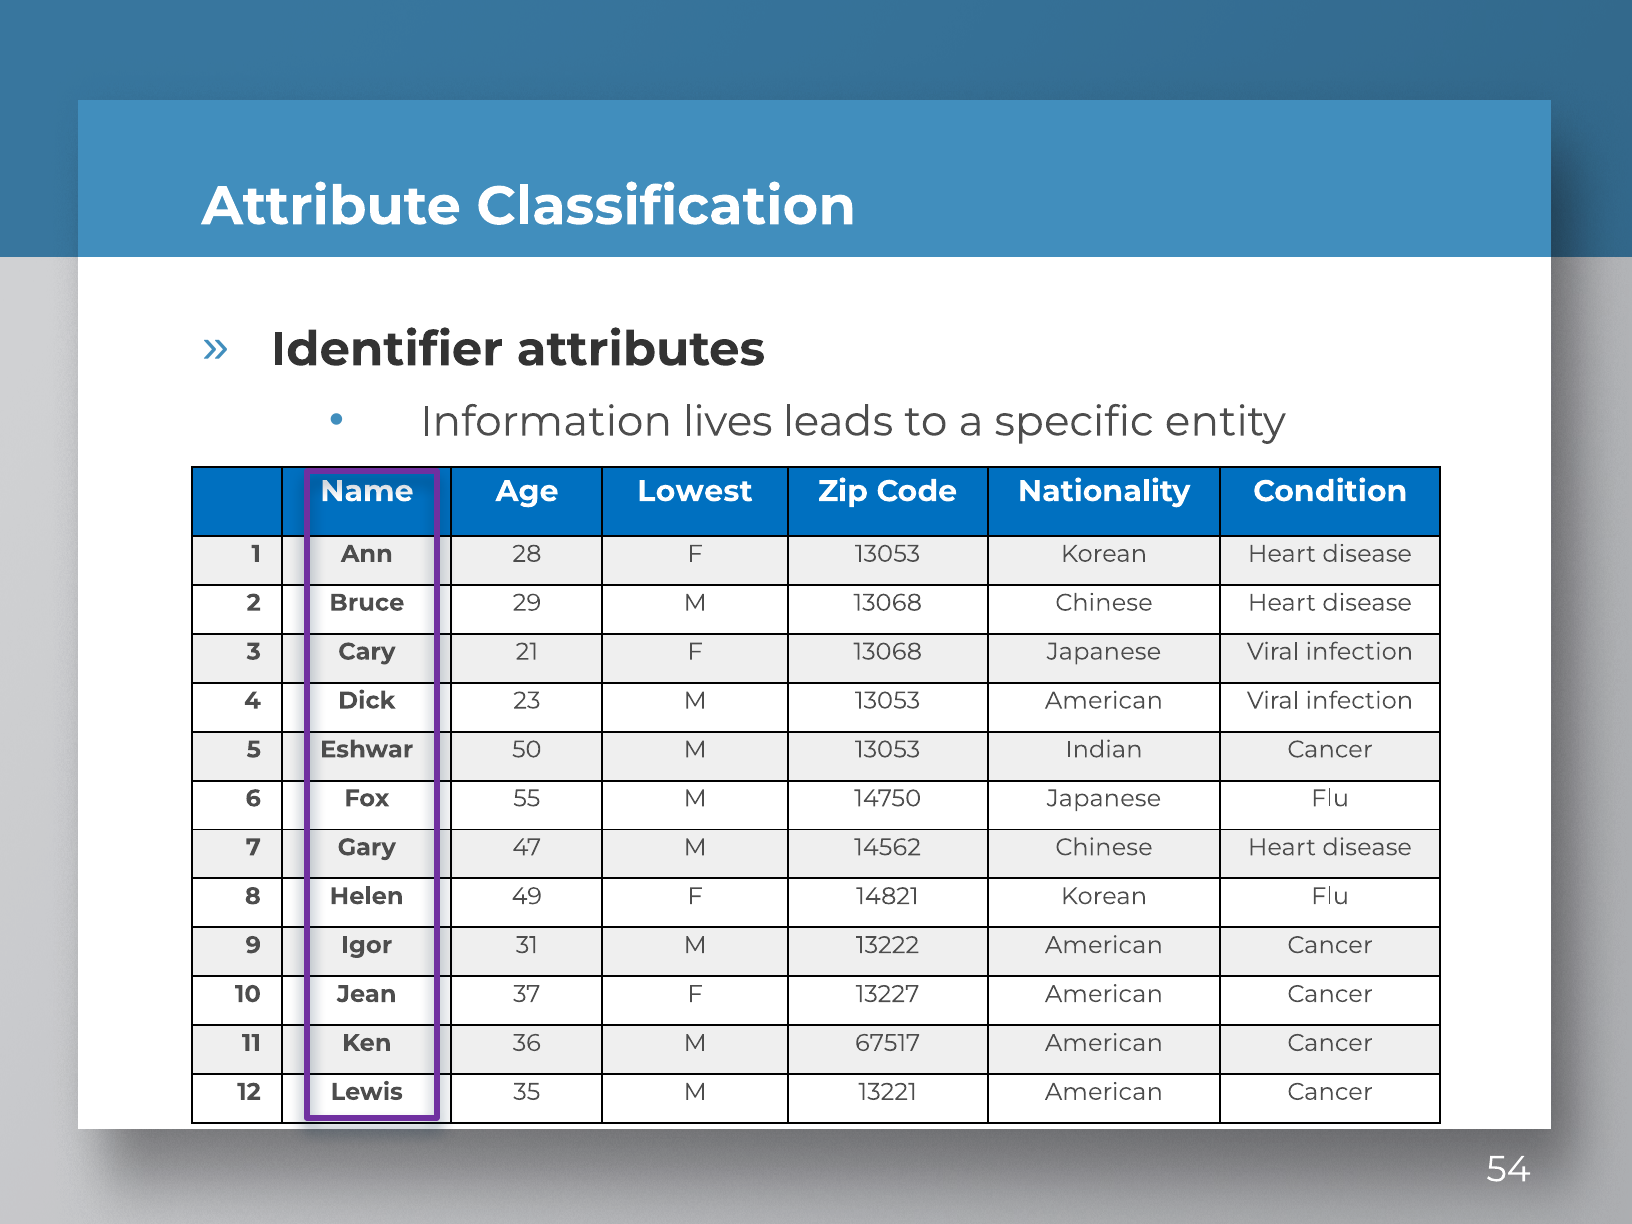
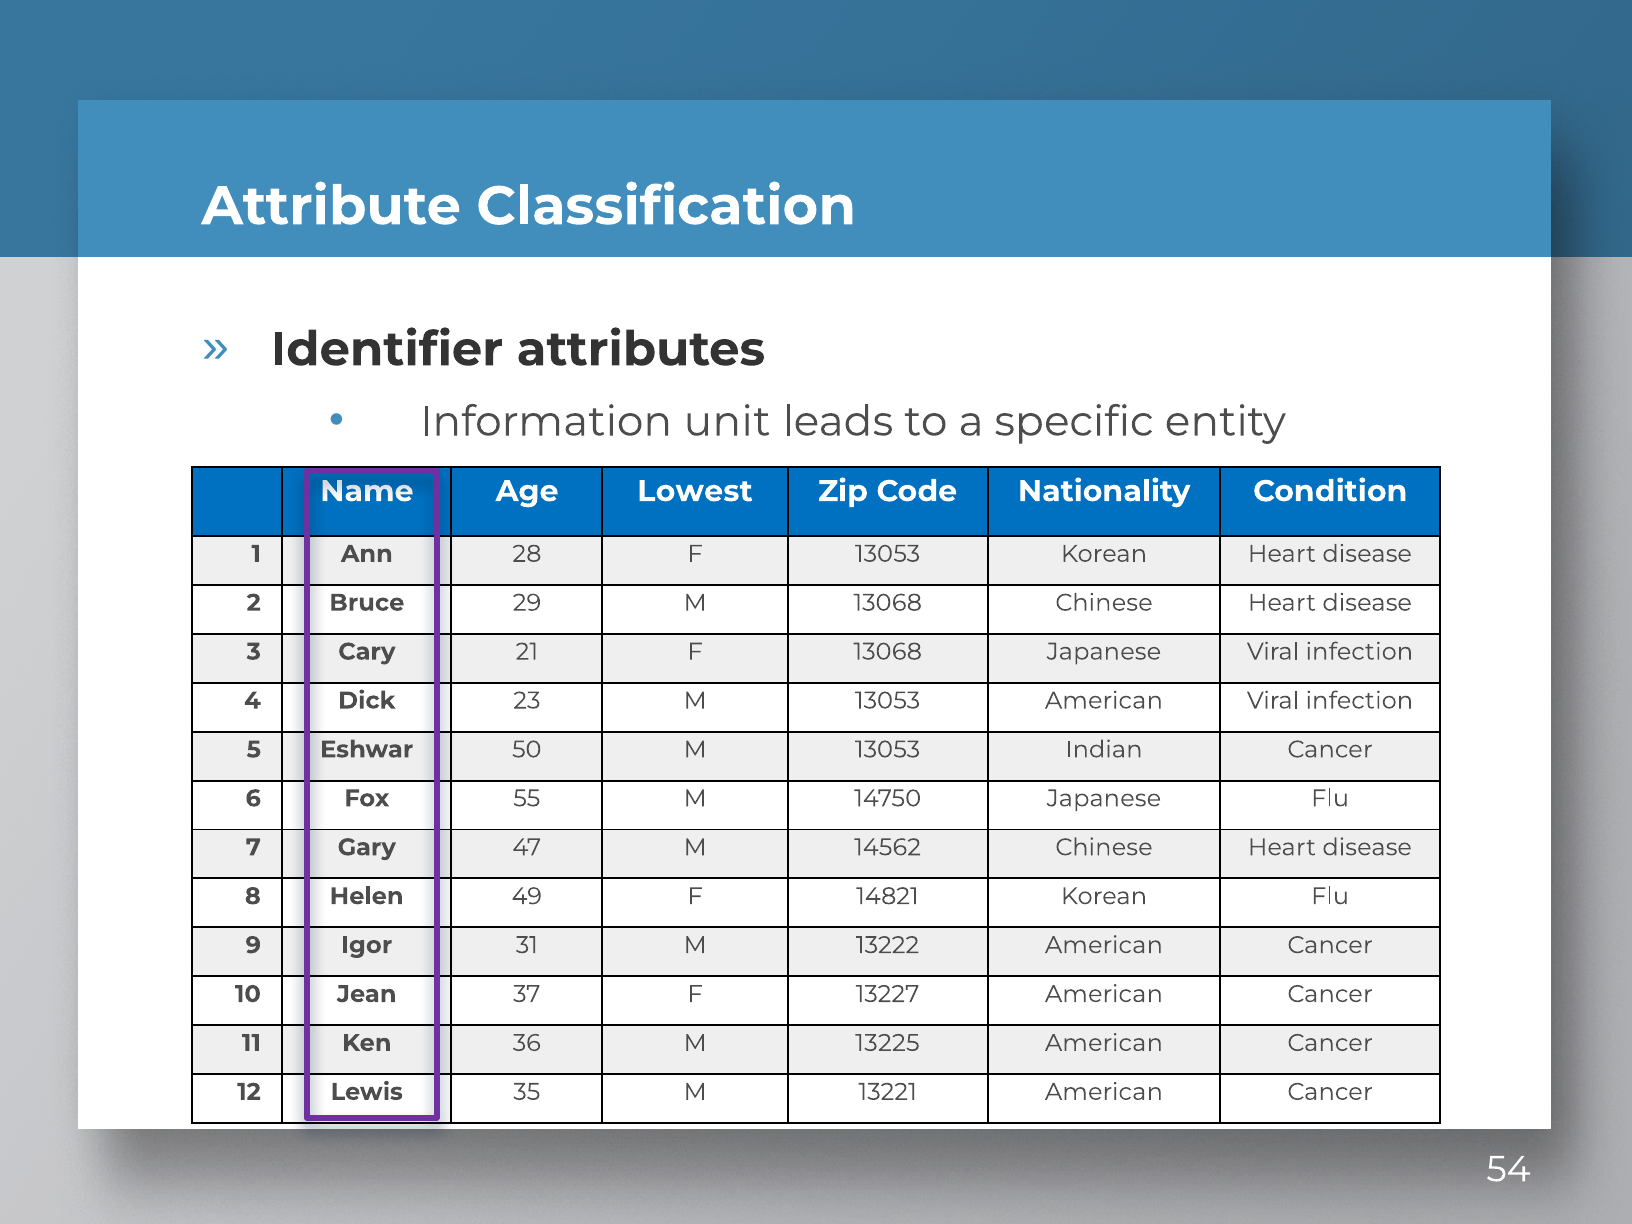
lives: lives -> unit
67517: 67517 -> 13225
